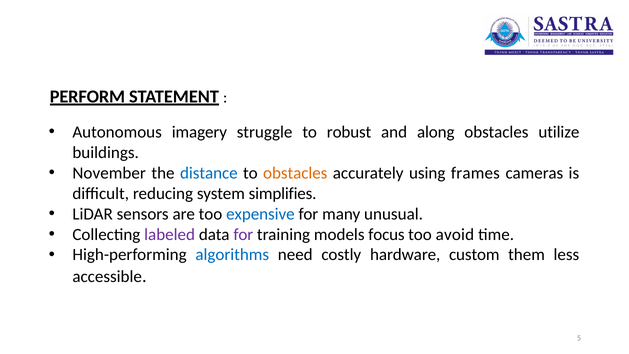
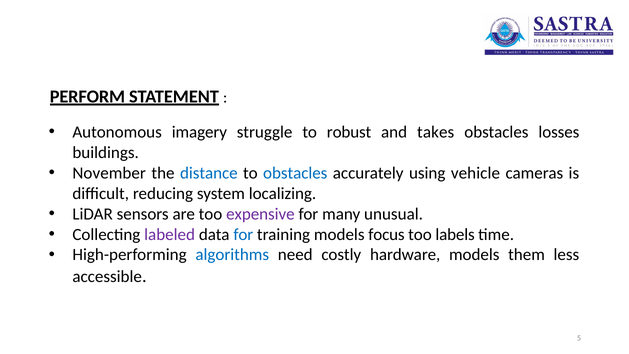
along: along -> takes
utilize: utilize -> losses
obstacles at (295, 173) colour: orange -> blue
frames: frames -> vehicle
simplifies: simplifies -> localizing
expensive colour: blue -> purple
for at (243, 234) colour: purple -> blue
avoid: avoid -> labels
hardware custom: custom -> models
